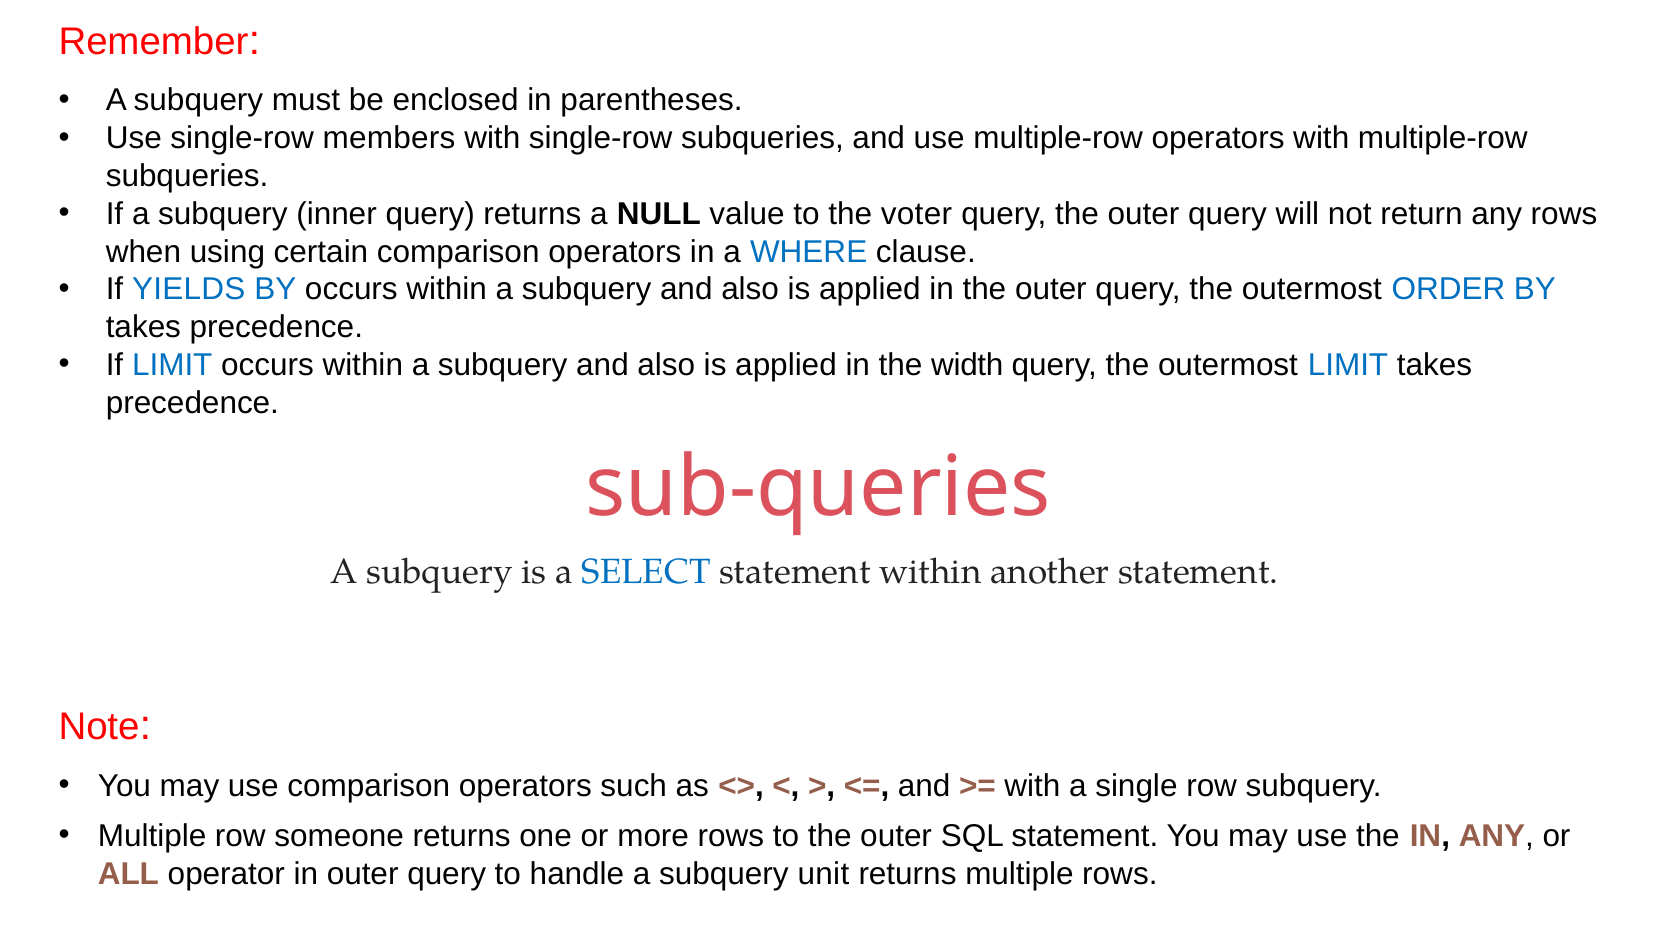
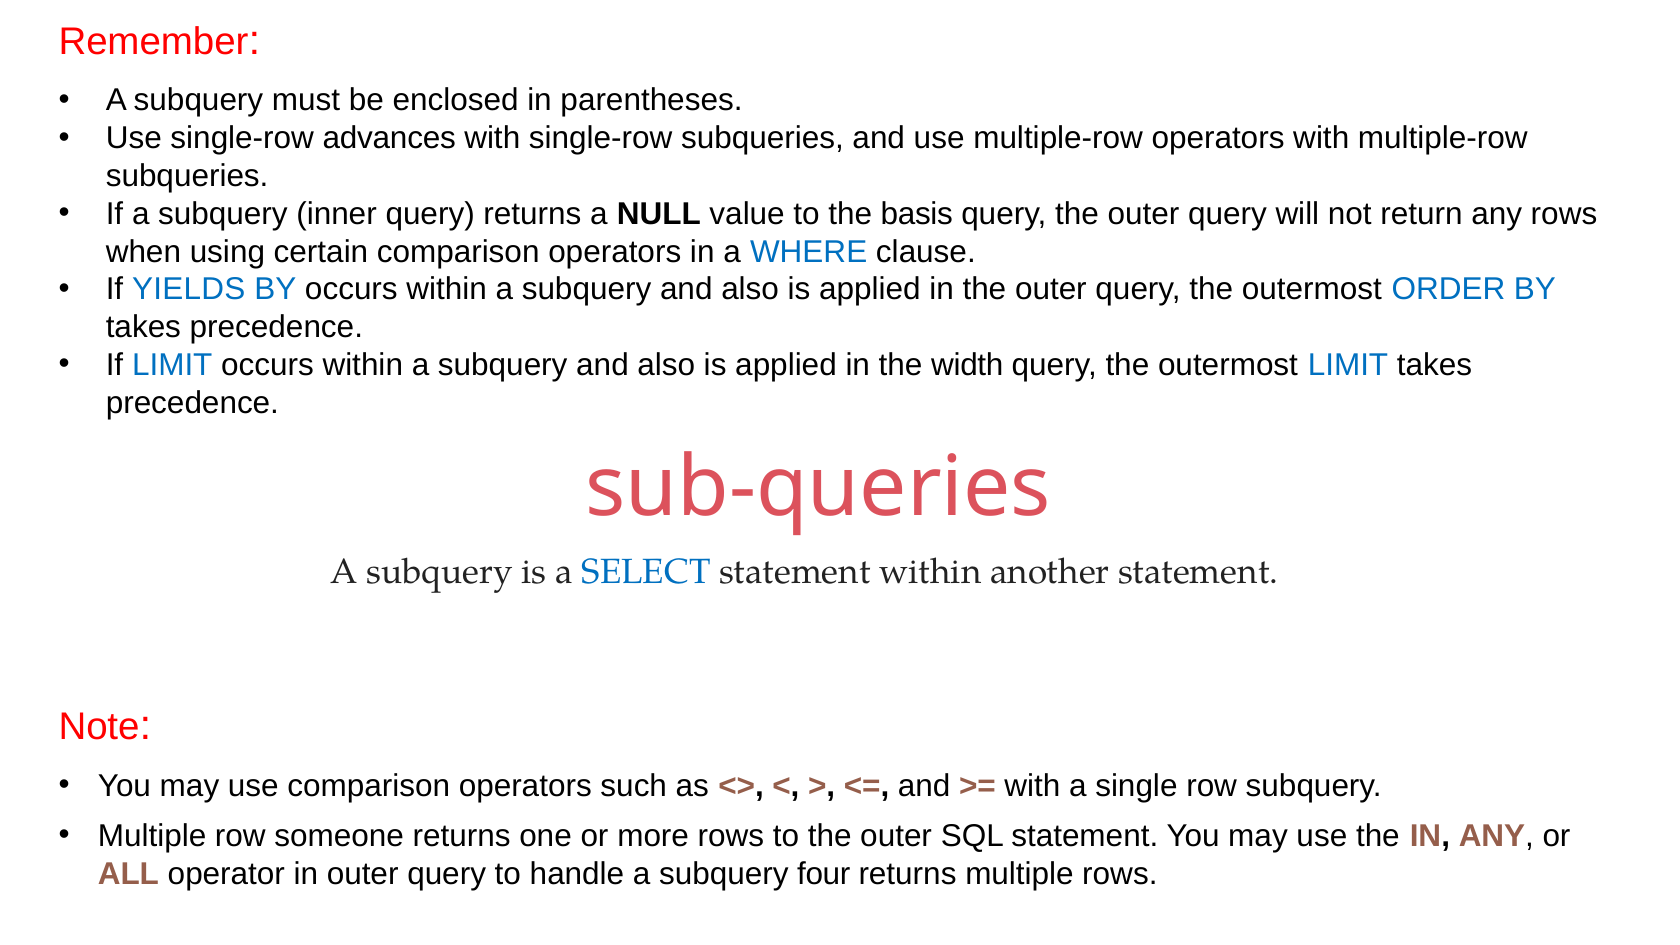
members: members -> advances
voter: voter -> basis
unit: unit -> four
